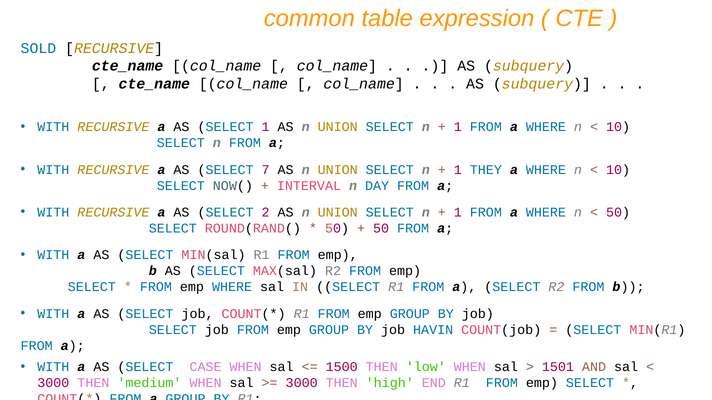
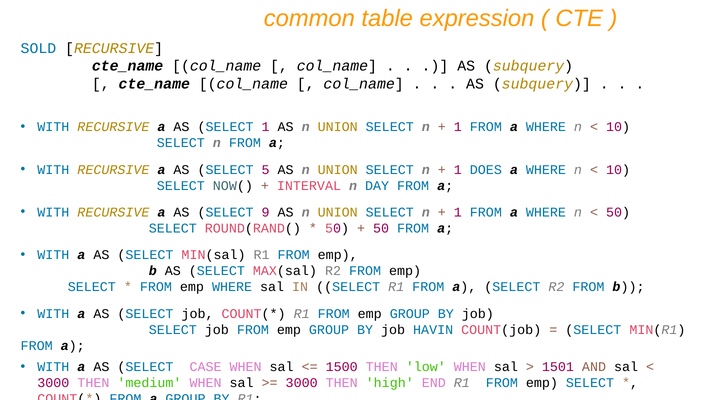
7: 7 -> 5
THEY: THEY -> DOES
2: 2 -> 9
